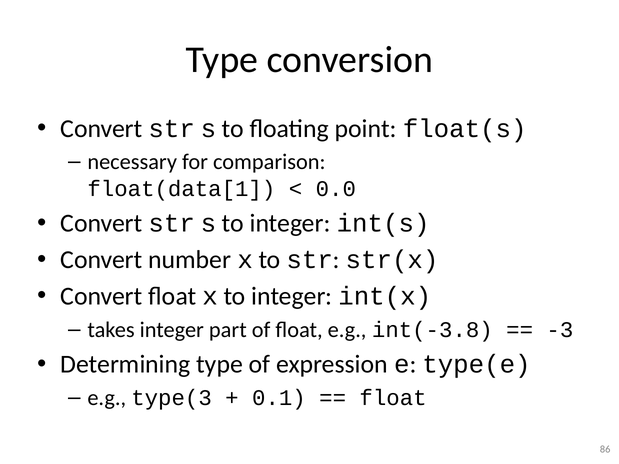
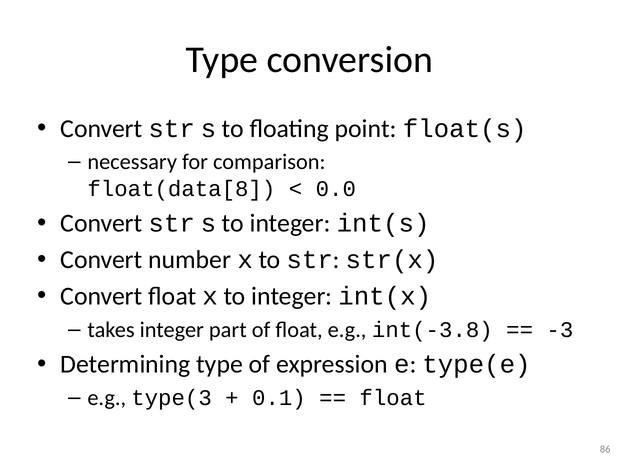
float(data[1: float(data[1 -> float(data[8
